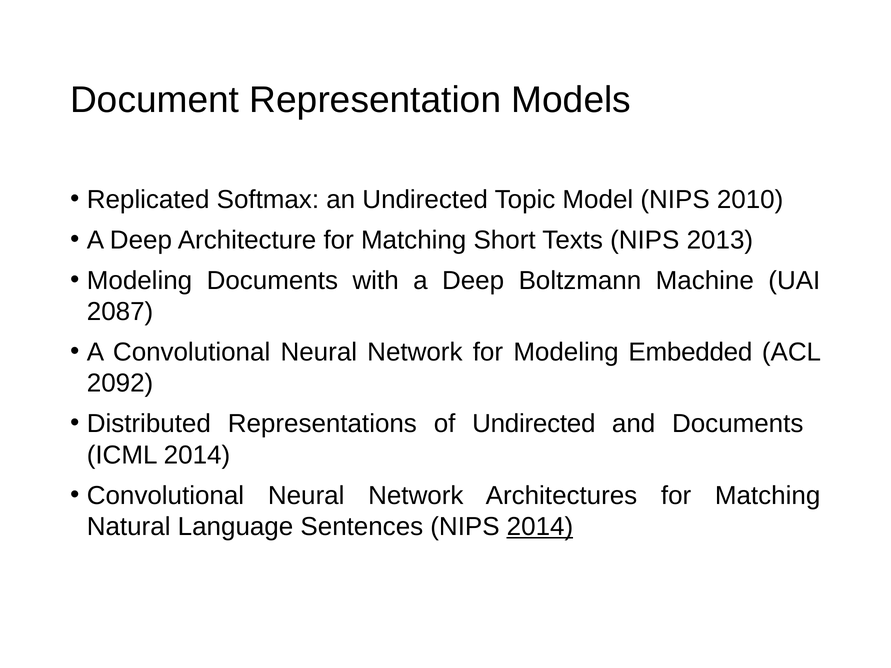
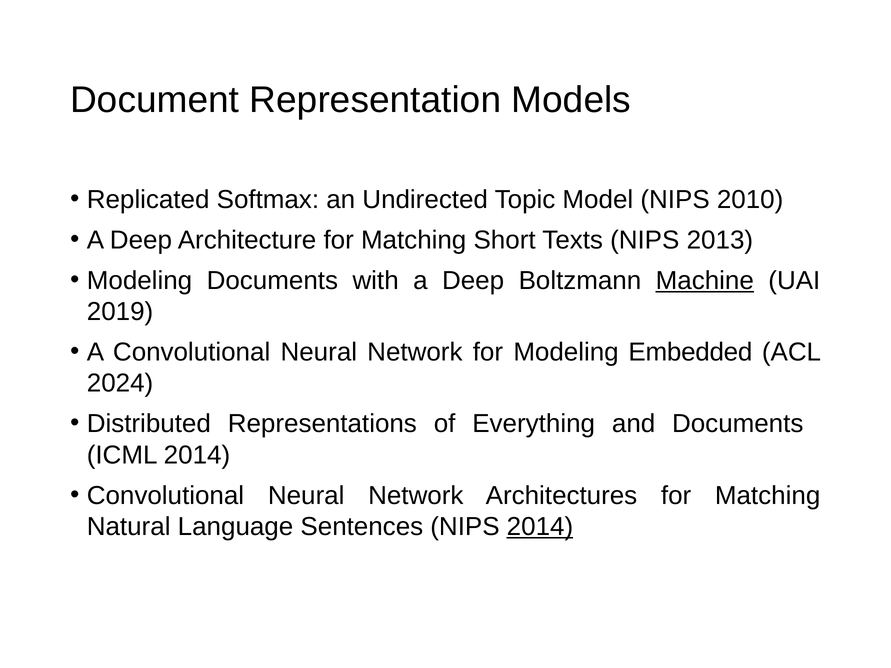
Machine underline: none -> present
2087: 2087 -> 2019
2092: 2092 -> 2024
of Undirected: Undirected -> Everything
